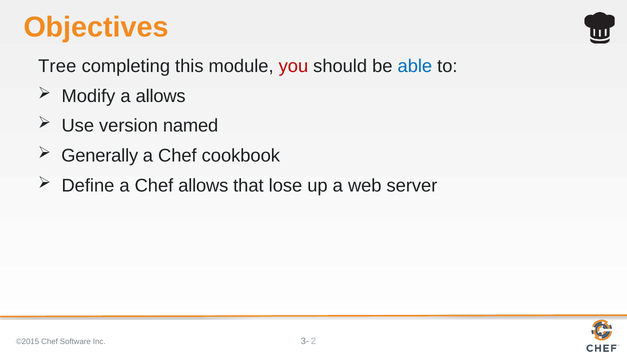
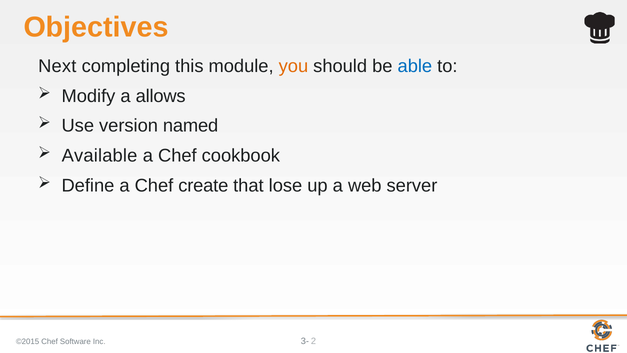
Tree: Tree -> Next
you colour: red -> orange
Generally: Generally -> Available
Chef allows: allows -> create
